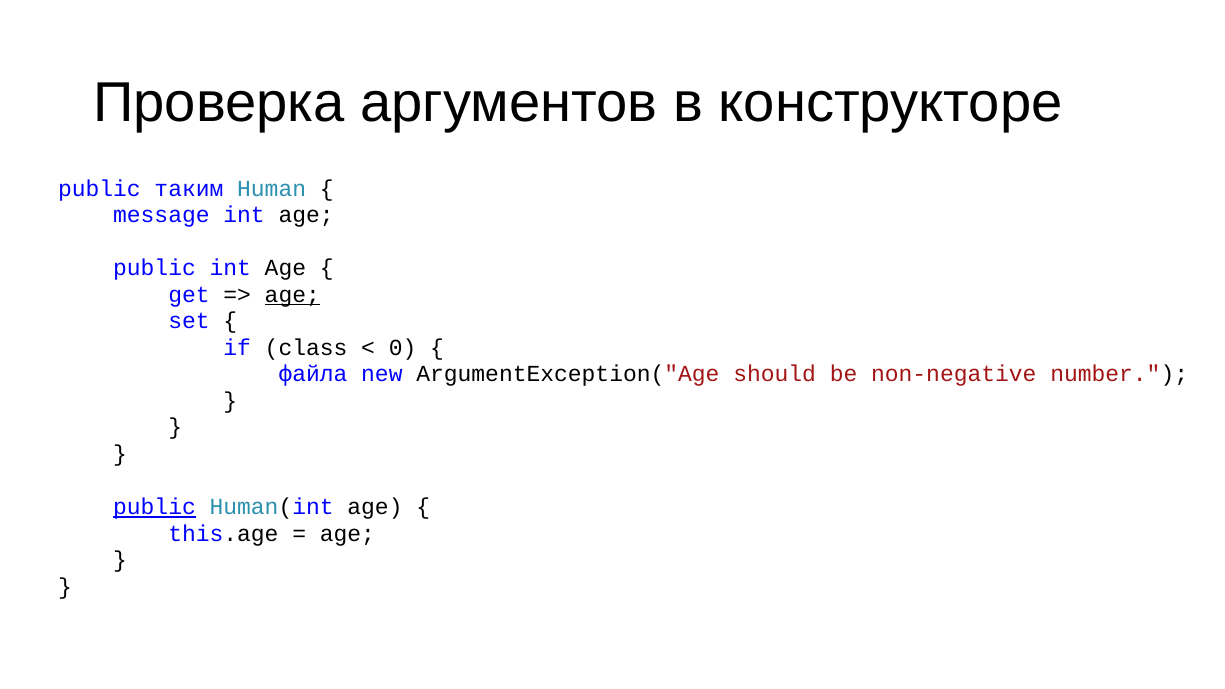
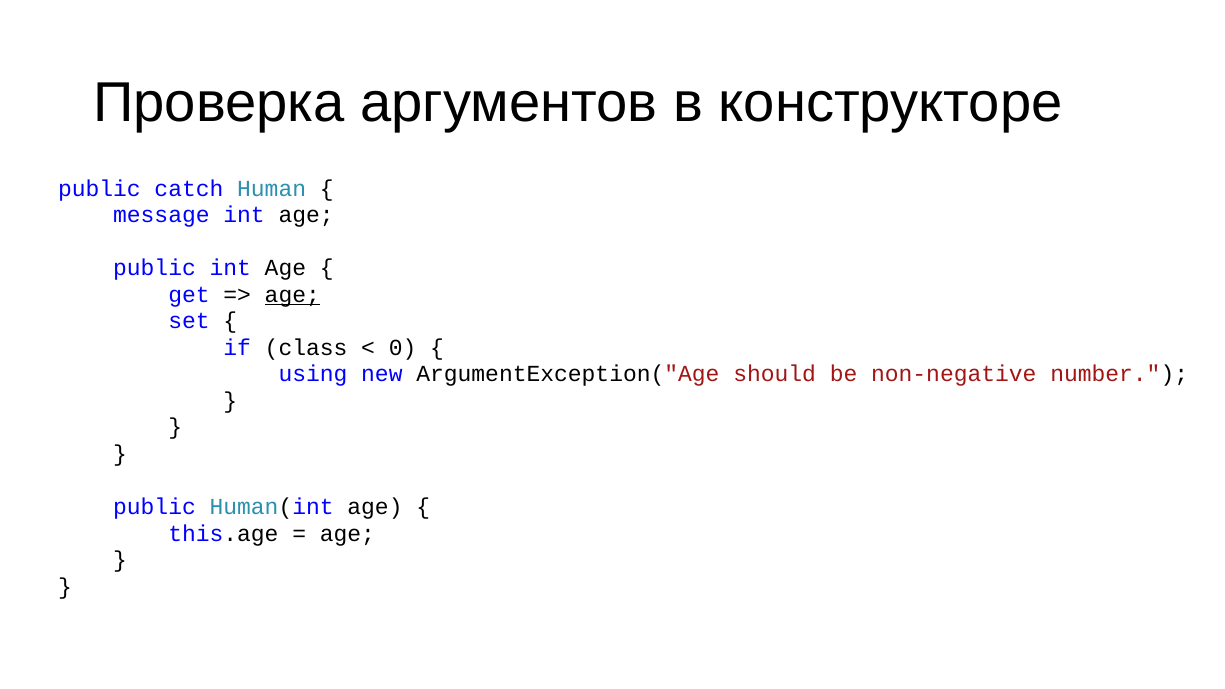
таким: таким -> catch
файла: файла -> using
public at (154, 507) underline: present -> none
